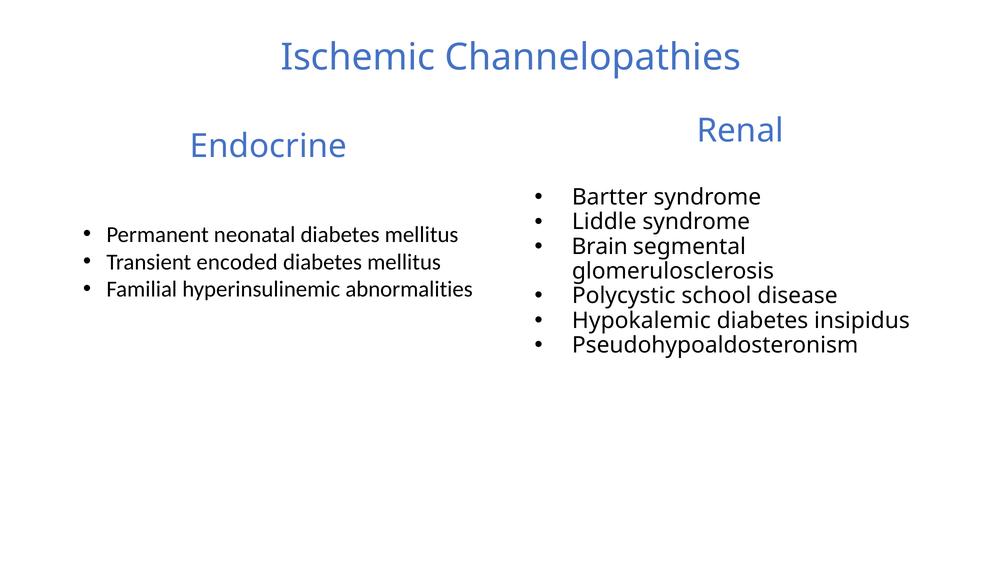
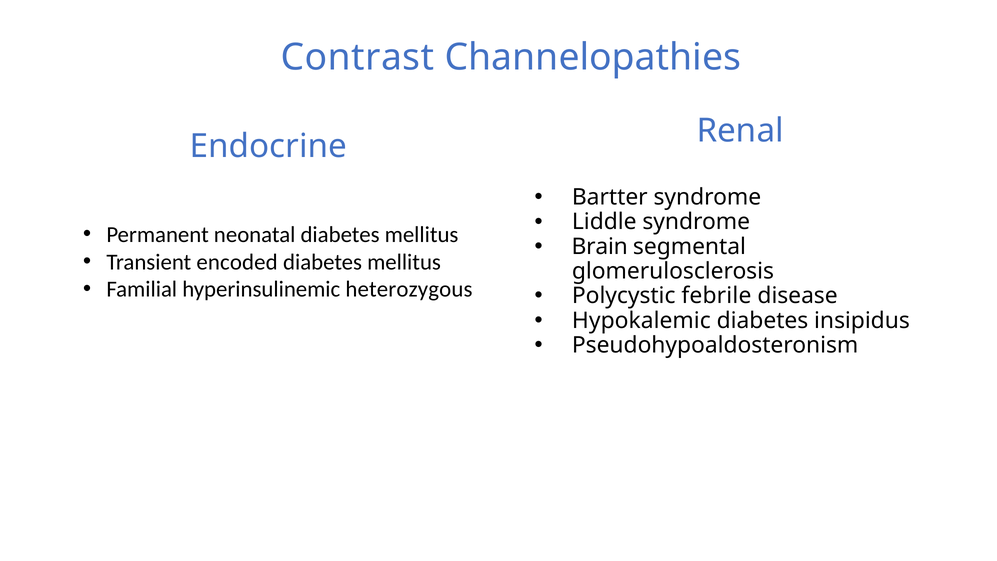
Ischemic: Ischemic -> Contrast
abnormalities: abnormalities -> heterozygous
school: school -> febrile
